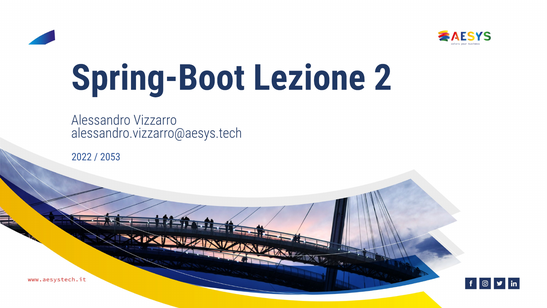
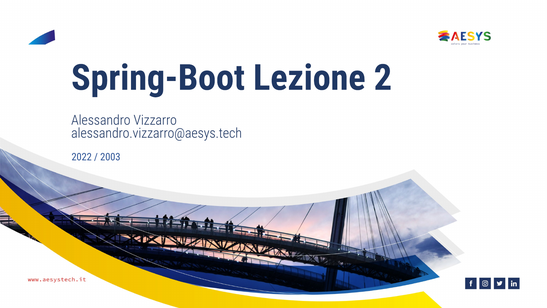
2053: 2053 -> 2003
